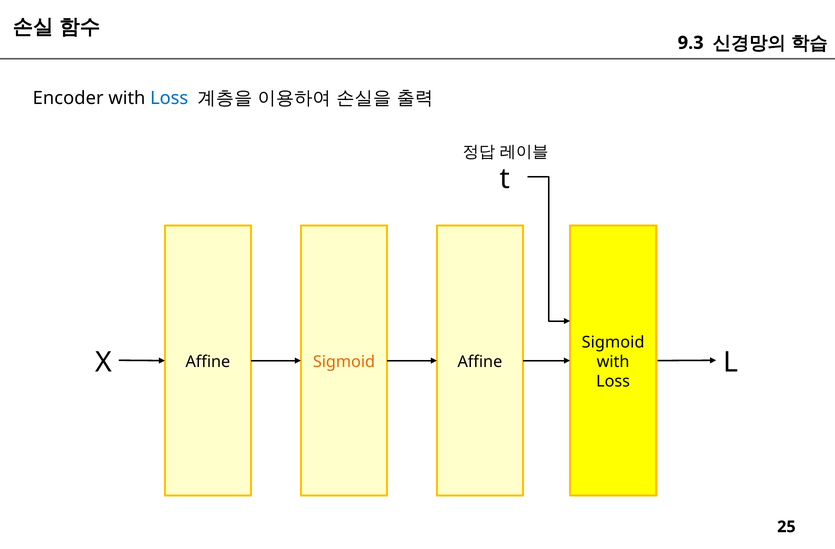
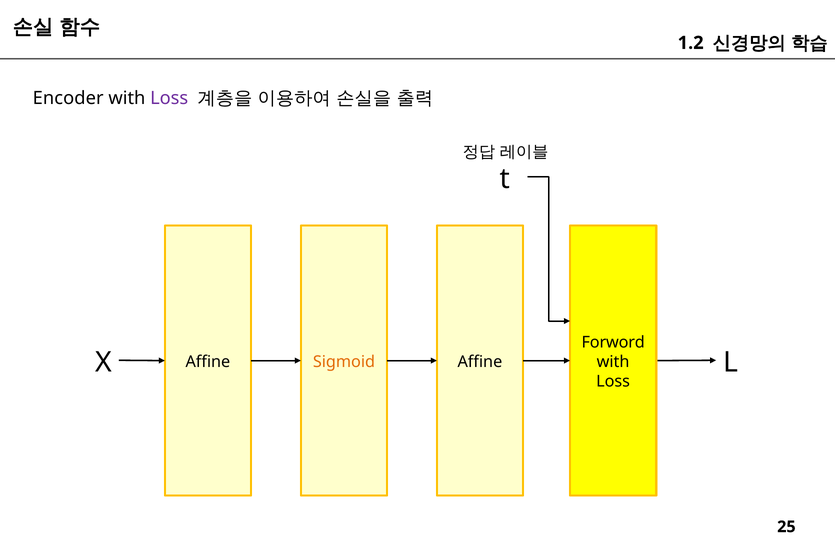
9.3: 9.3 -> 1.2
Loss at (169, 98) colour: blue -> purple
Sigmoid at (613, 342): Sigmoid -> Forword
